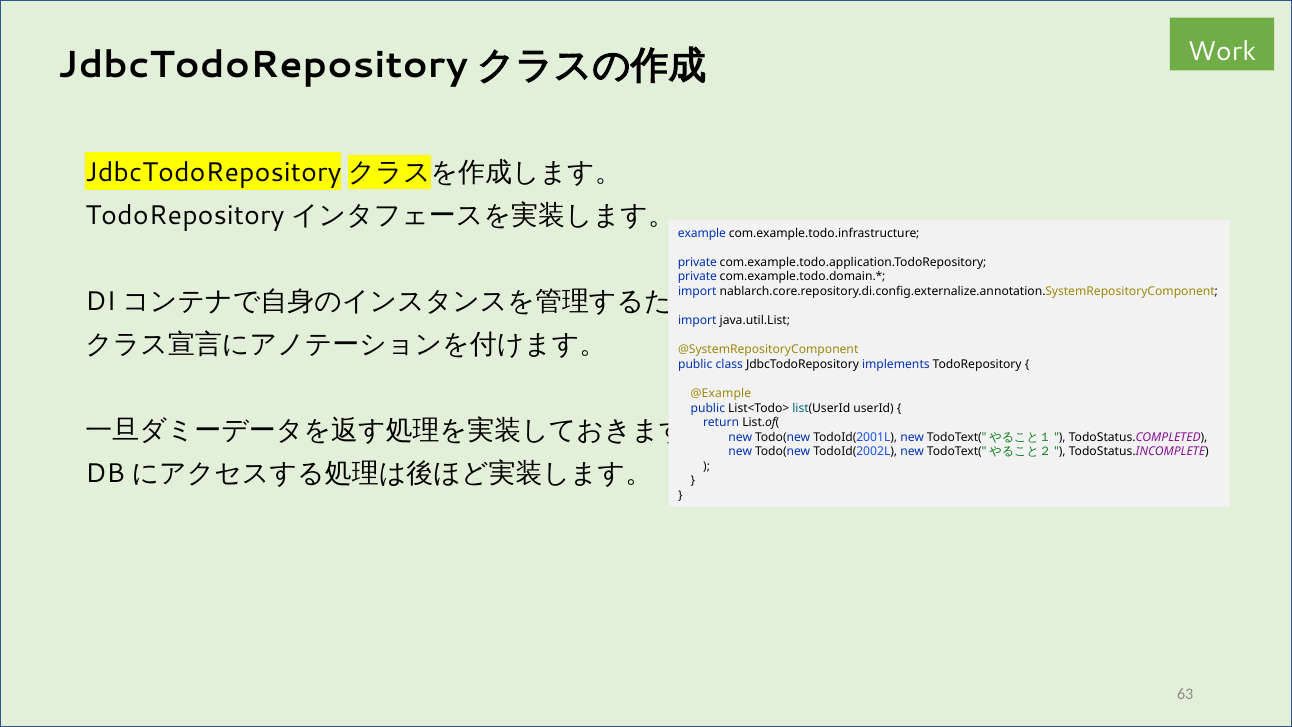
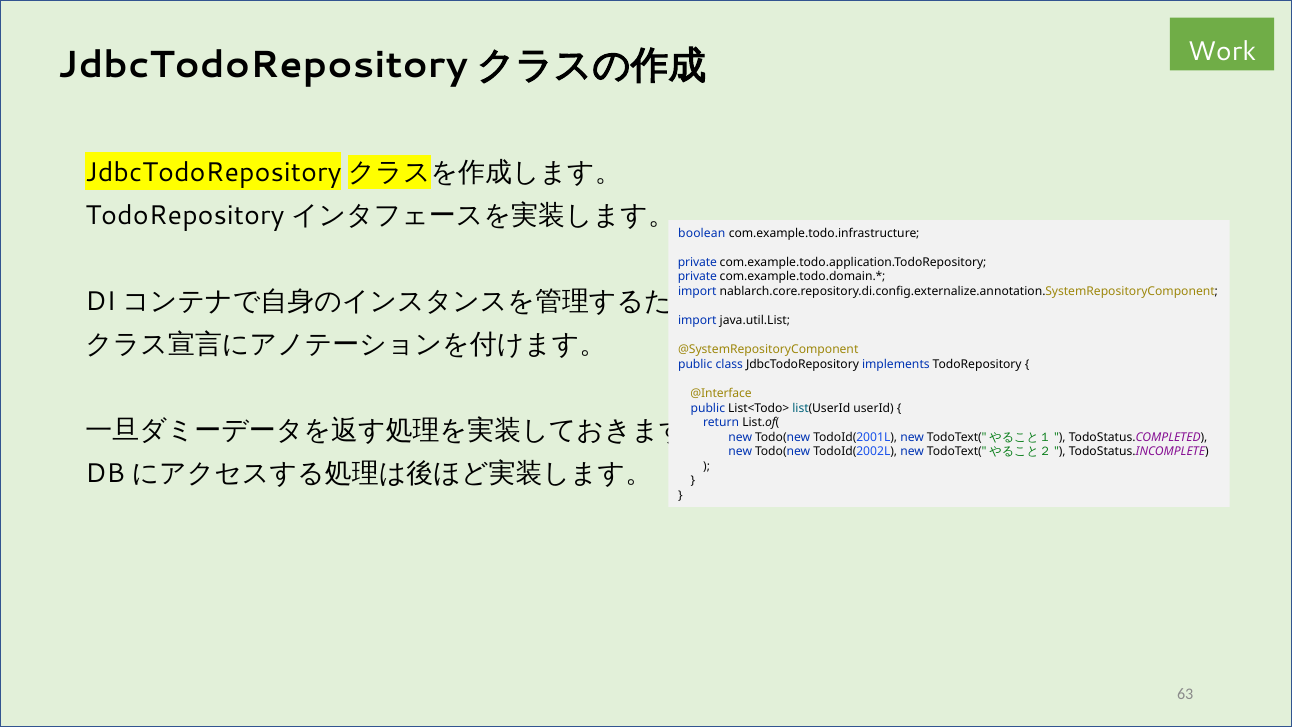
example: example -> boolean
@Example: @Example -> @Interface
